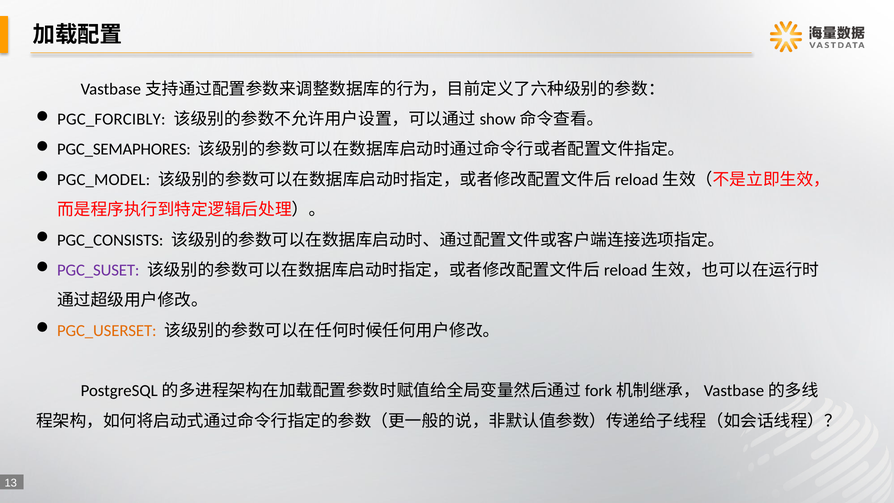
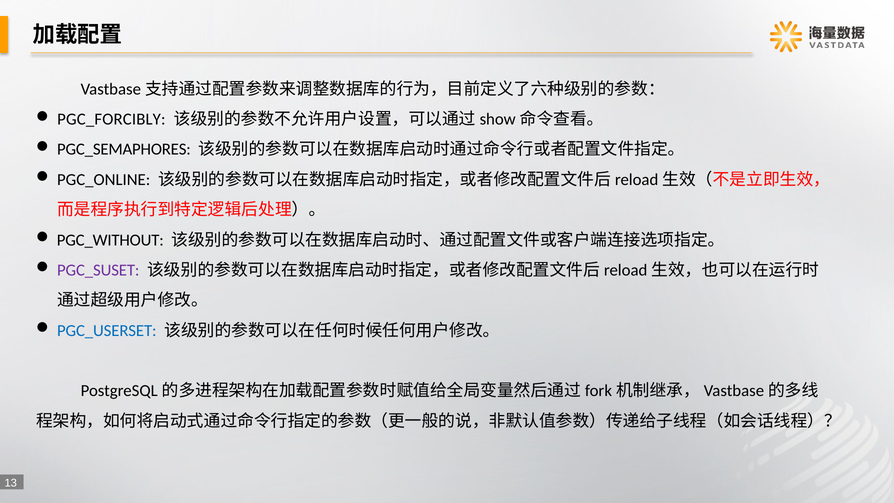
PGC_MODEL: PGC_MODEL -> PGC_ONLINE
PGC_CONSISTS: PGC_CONSISTS -> PGC_WITHOUT
PGC_USERSET colour: orange -> blue
